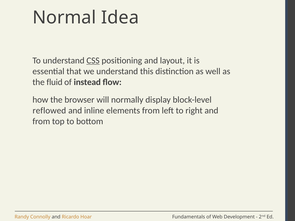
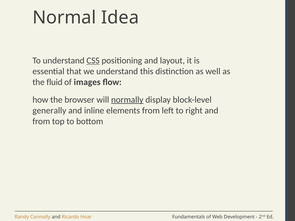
instead: instead -> images
normally underline: none -> present
reflowed: reflowed -> generally
